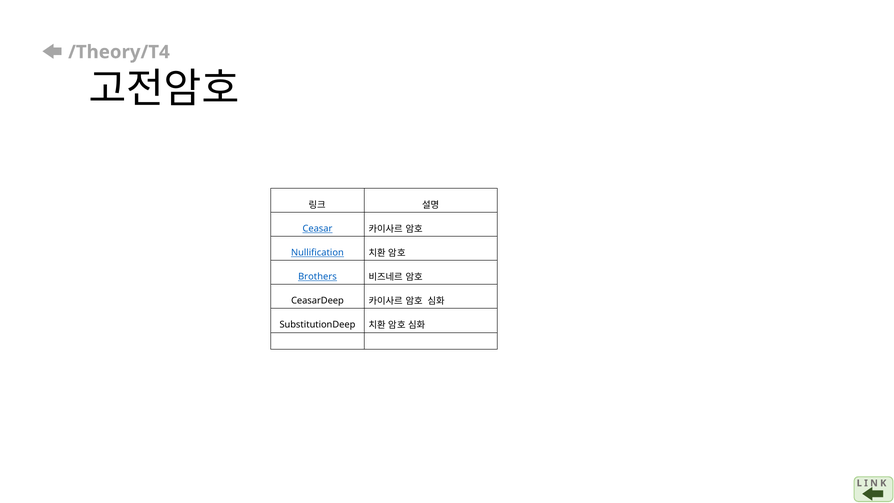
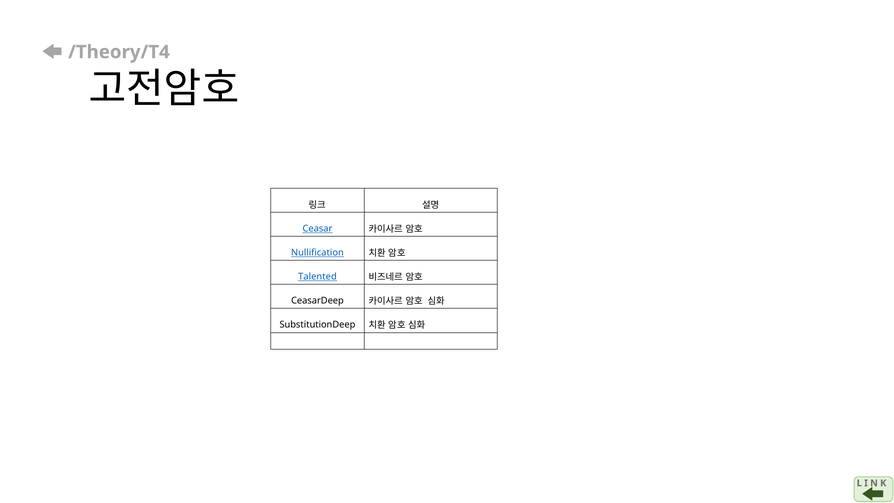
Brothers: Brothers -> Talented
